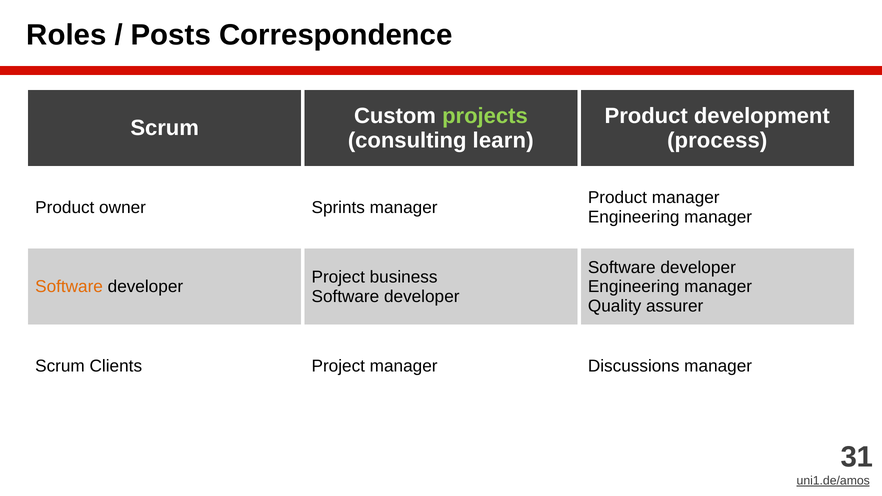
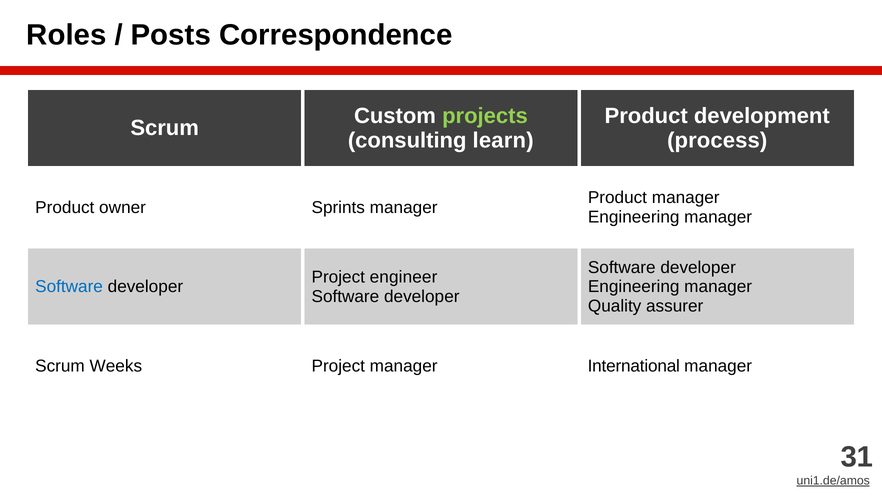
business: business -> engineer
Software at (69, 287) colour: orange -> blue
Clients: Clients -> Weeks
Discussions: Discussions -> International
